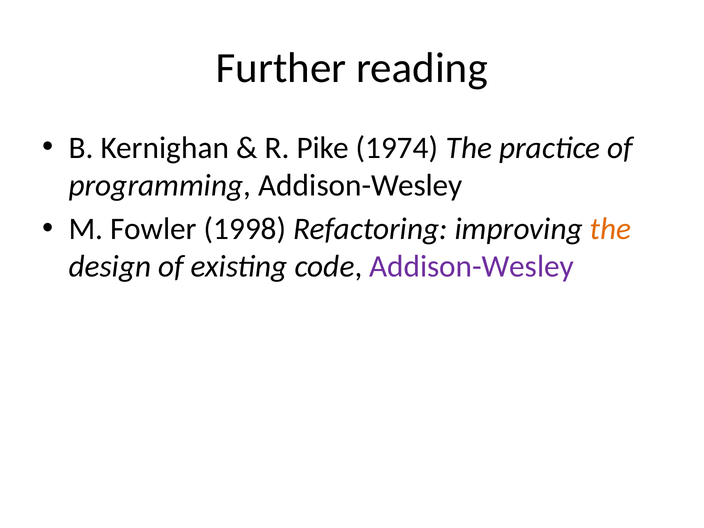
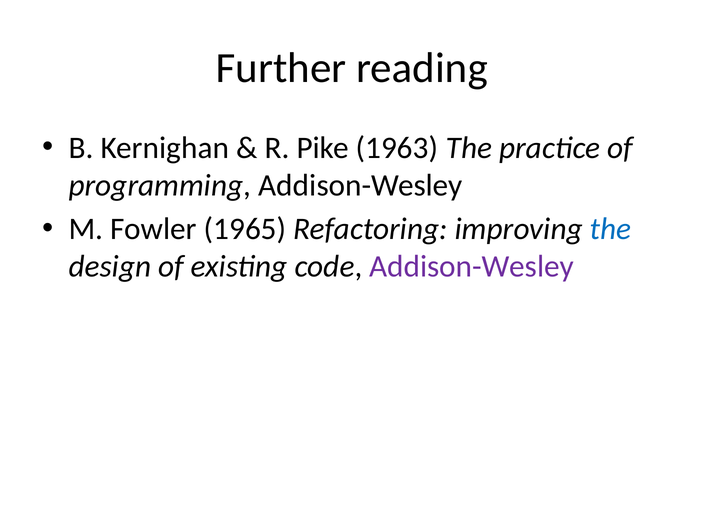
1974: 1974 -> 1963
1998: 1998 -> 1965
the at (611, 229) colour: orange -> blue
